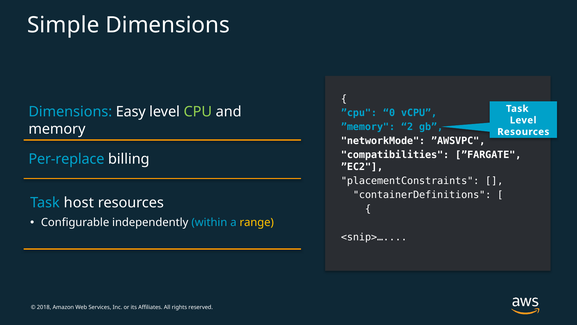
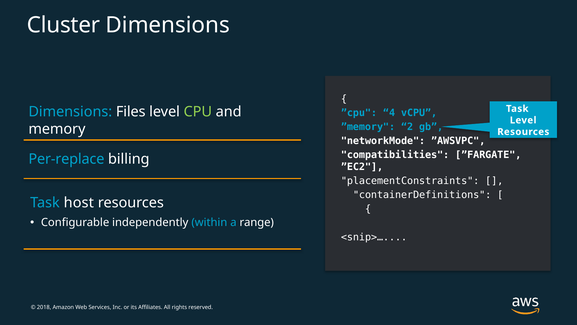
Simple: Simple -> Cluster
Easy: Easy -> Files
0: 0 -> 4
range colour: yellow -> white
